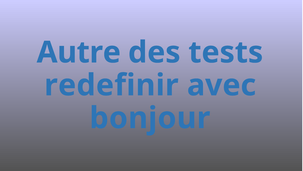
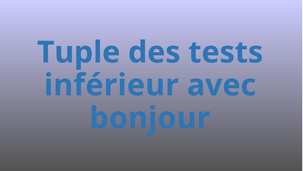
Autre: Autre -> Tuple
redefinir: redefinir -> inférieur
